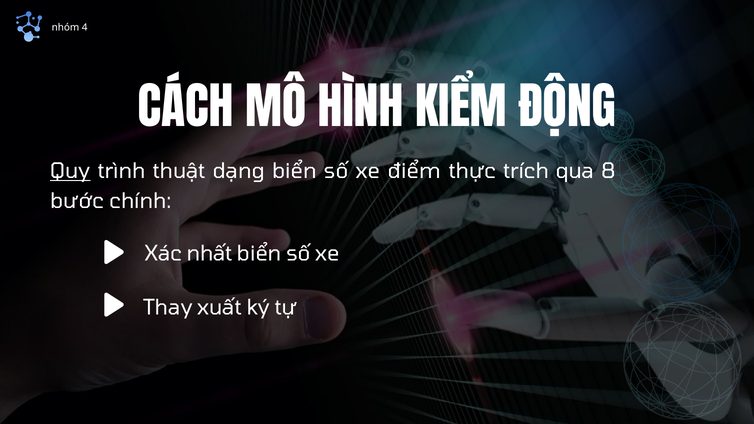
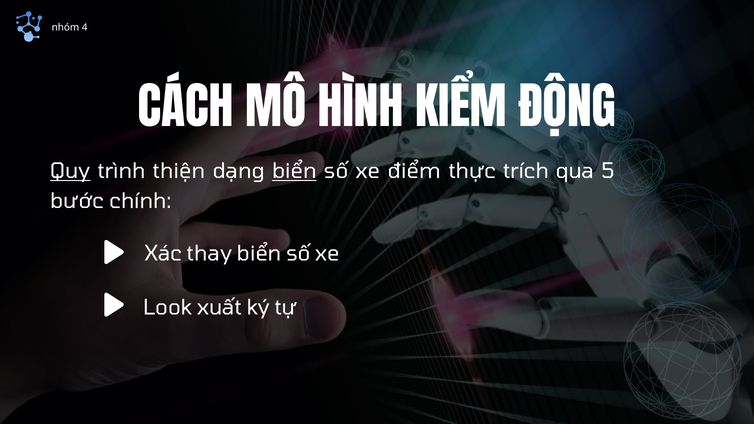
thuật: thuật -> thiện
biển at (294, 171) underline: none -> present
8: 8 -> 5
nhất: nhất -> thay
Thay: Thay -> Look
